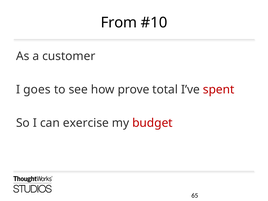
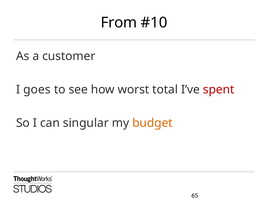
prove: prove -> worst
exercise: exercise -> singular
budget colour: red -> orange
